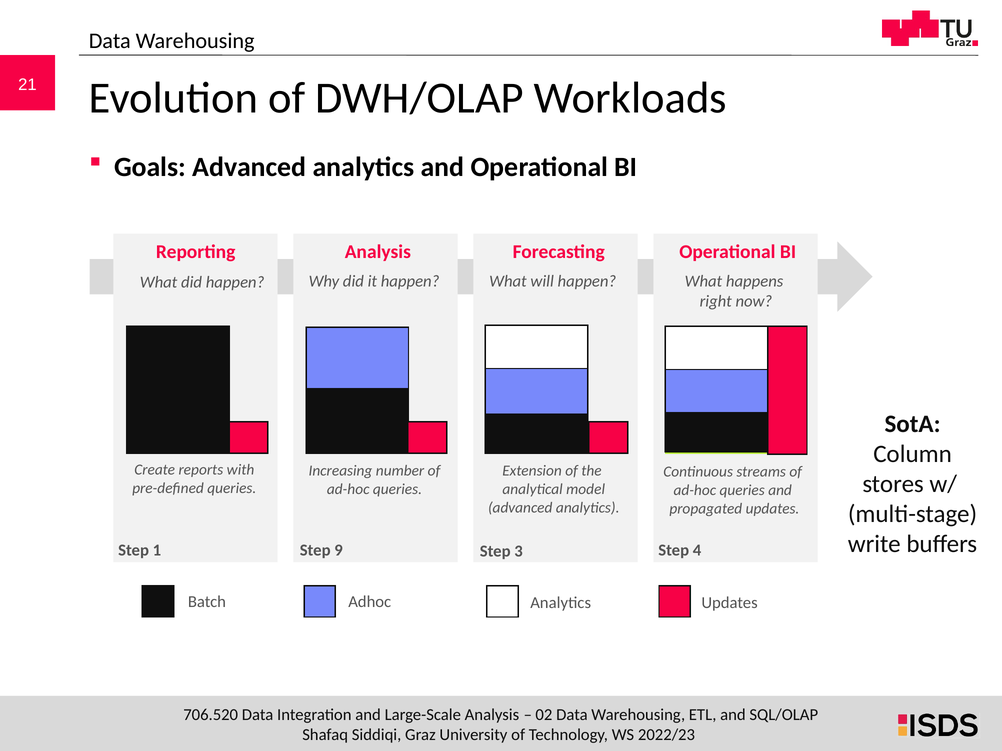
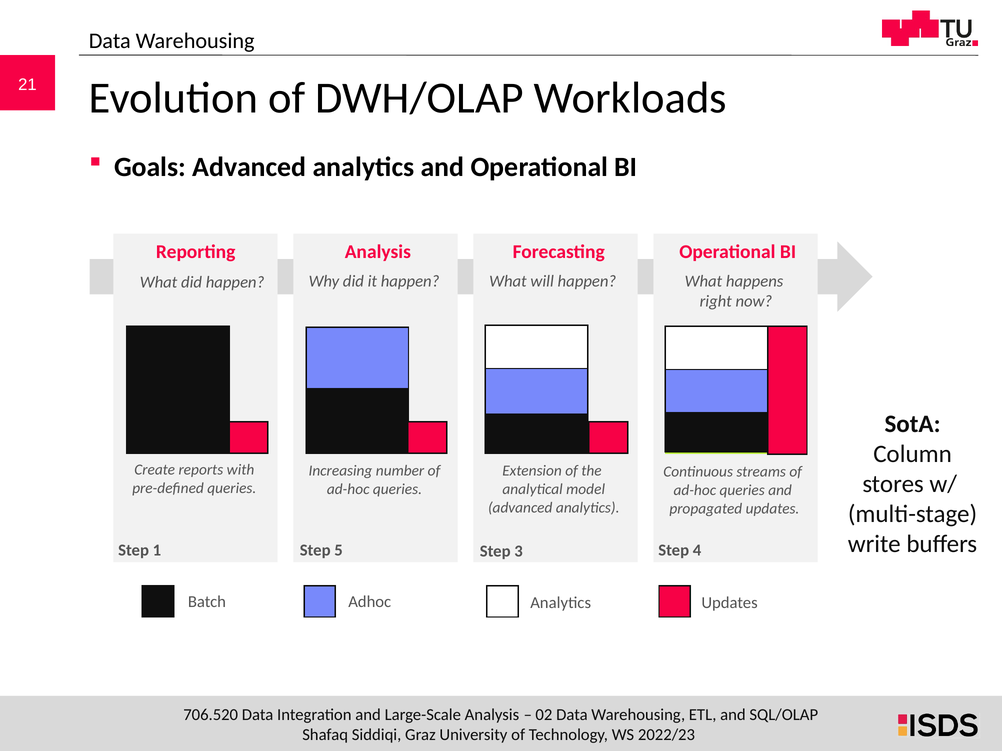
9: 9 -> 5
